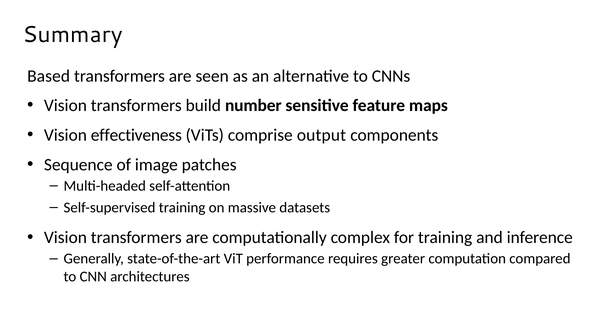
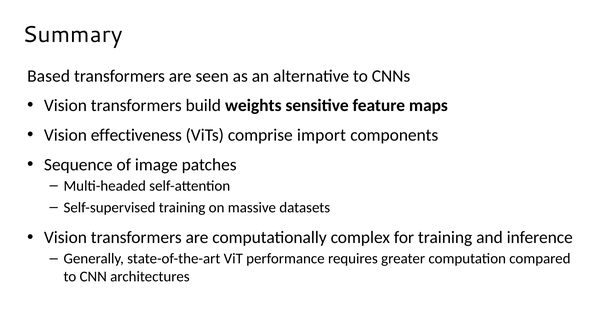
number: number -> weights
output: output -> import
